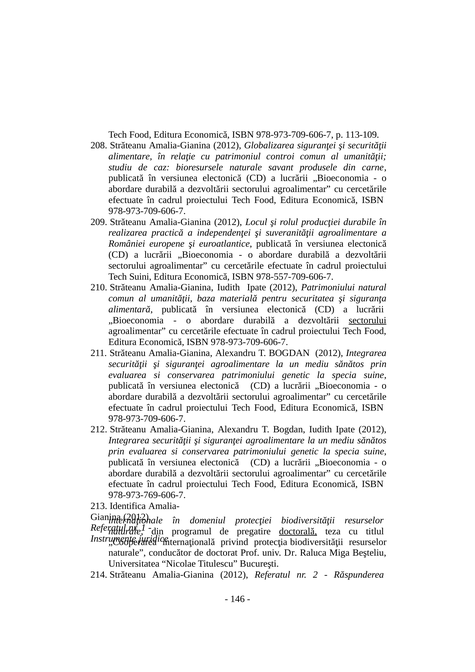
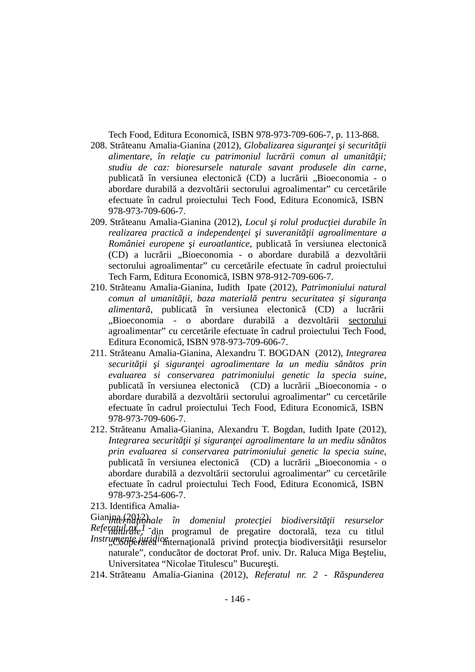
113-109: 113-109 -> 113-868
patrimoniul controi: controi -> lucrării
Suini: Suini -> Farm
978-557-709-606-7: 978-557-709-606-7 -> 978-912-709-606-7
978-973-769-606-7: 978-973-769-606-7 -> 978-973-254-606-7
doctorală underline: present -> none
